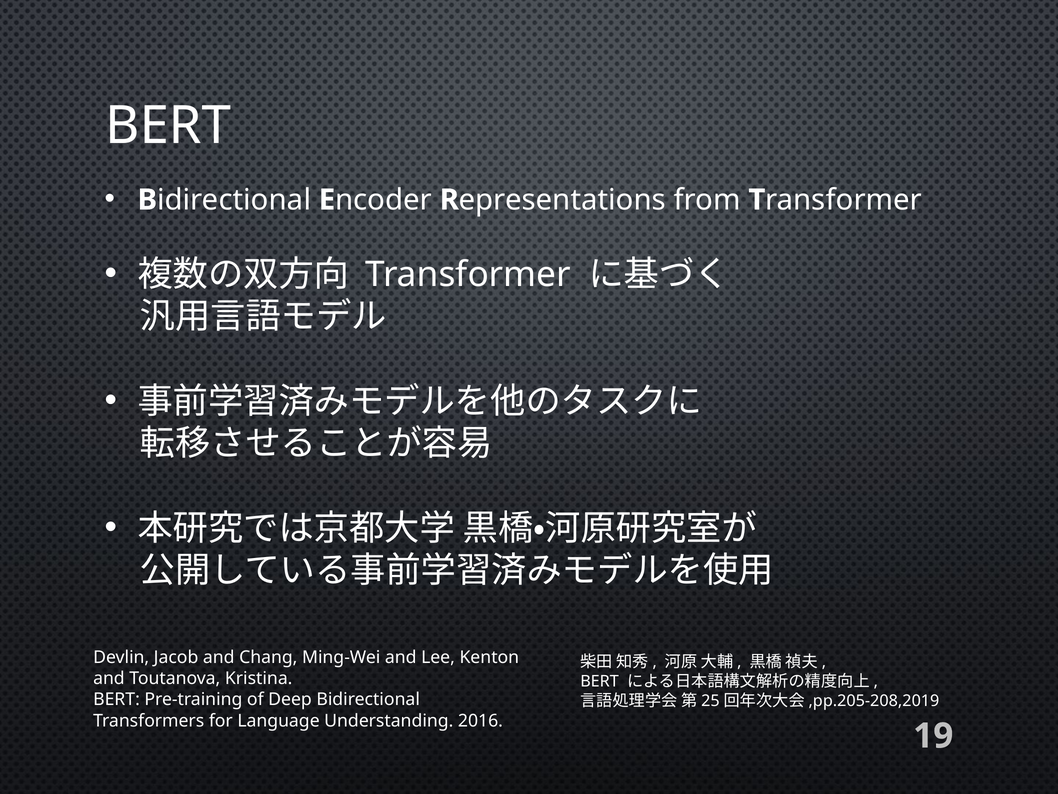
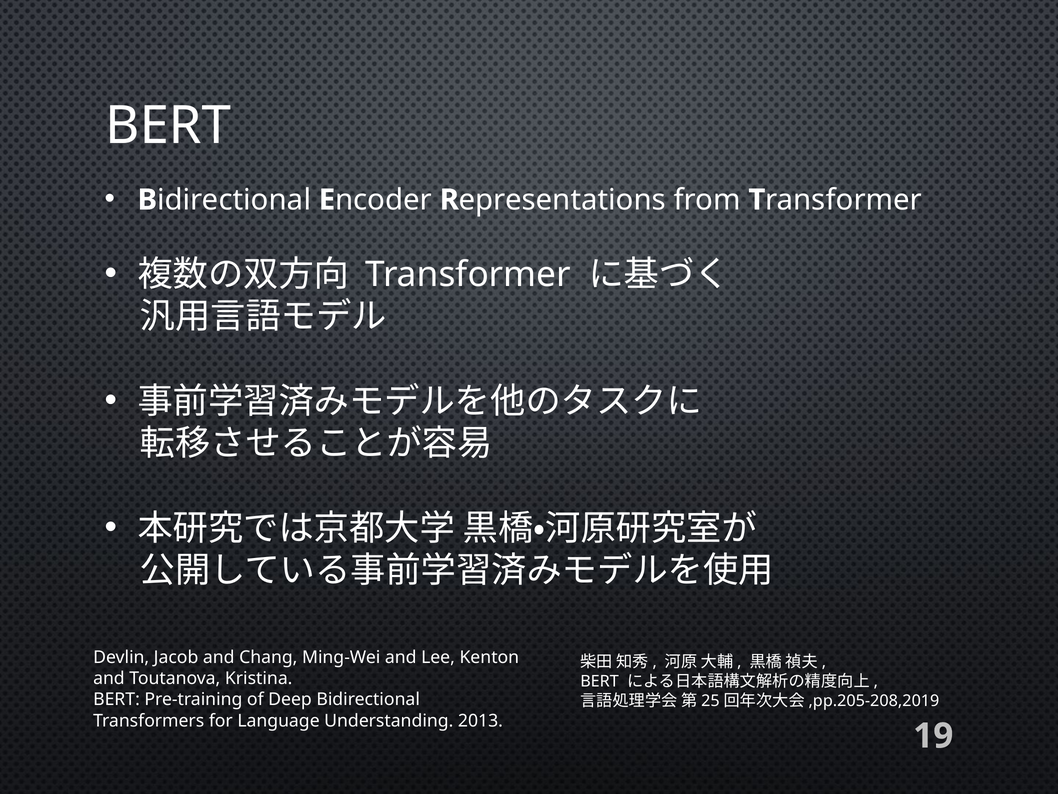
2016: 2016 -> 2013
